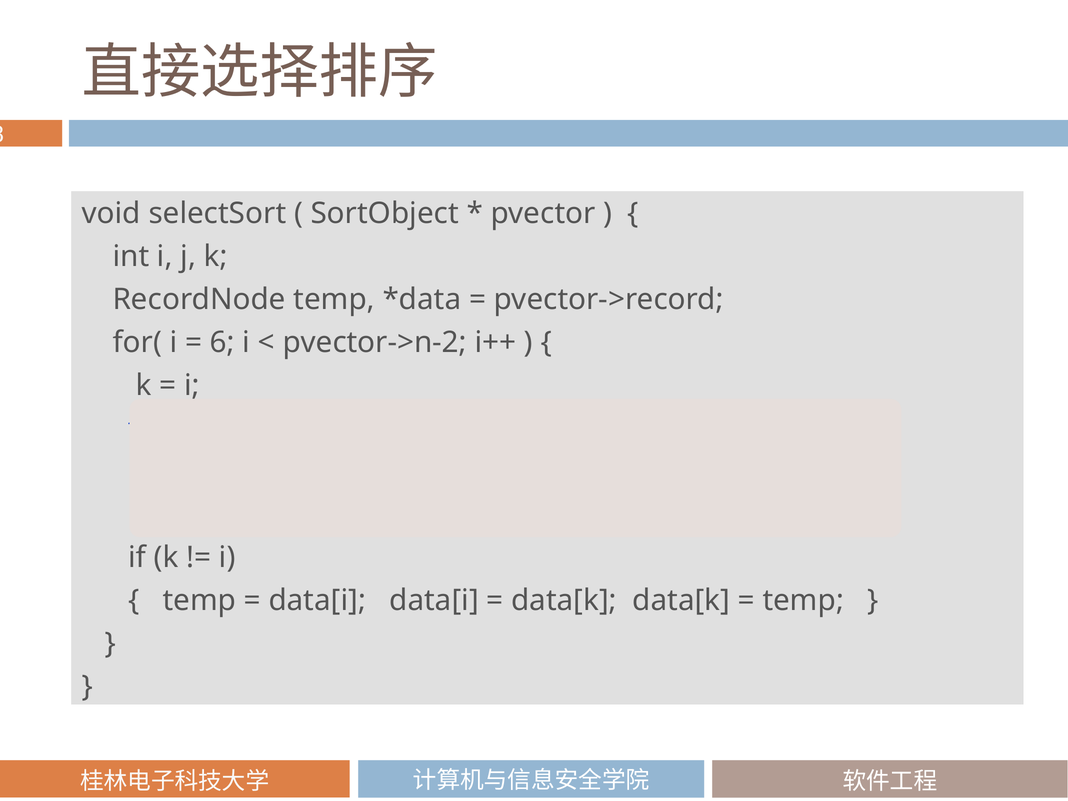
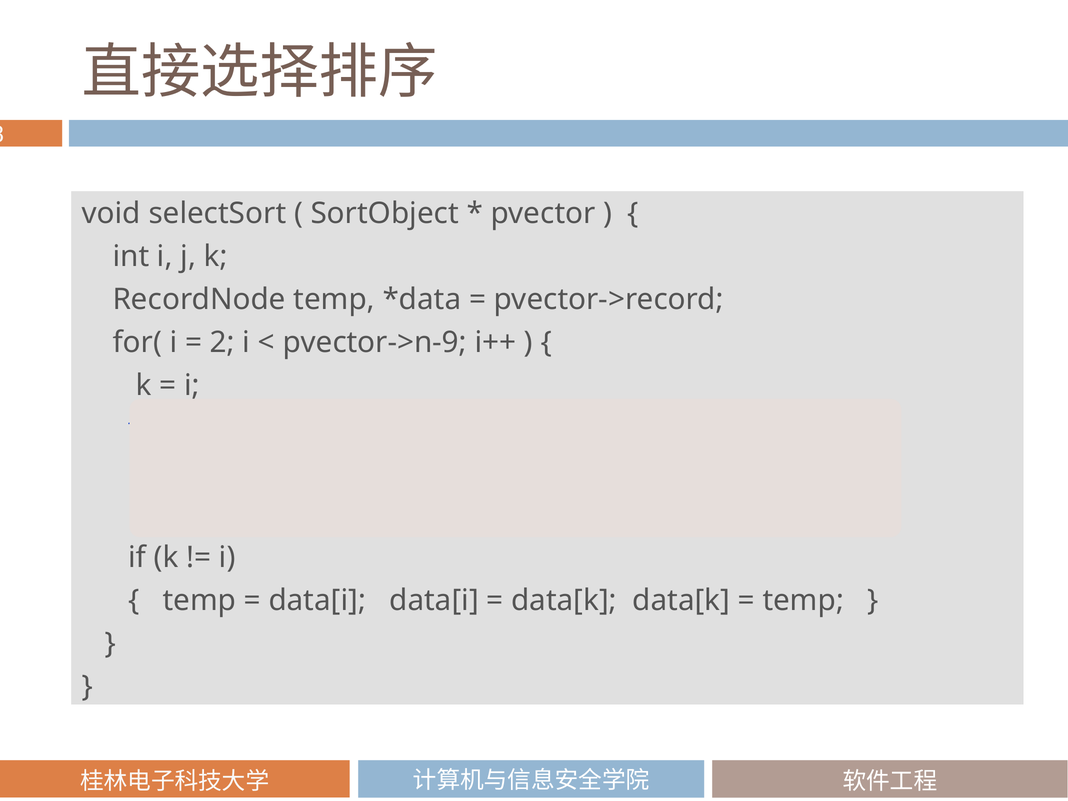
6: 6 -> 2
pvector->n-2: pvector->n-2 -> pvector->n-9
